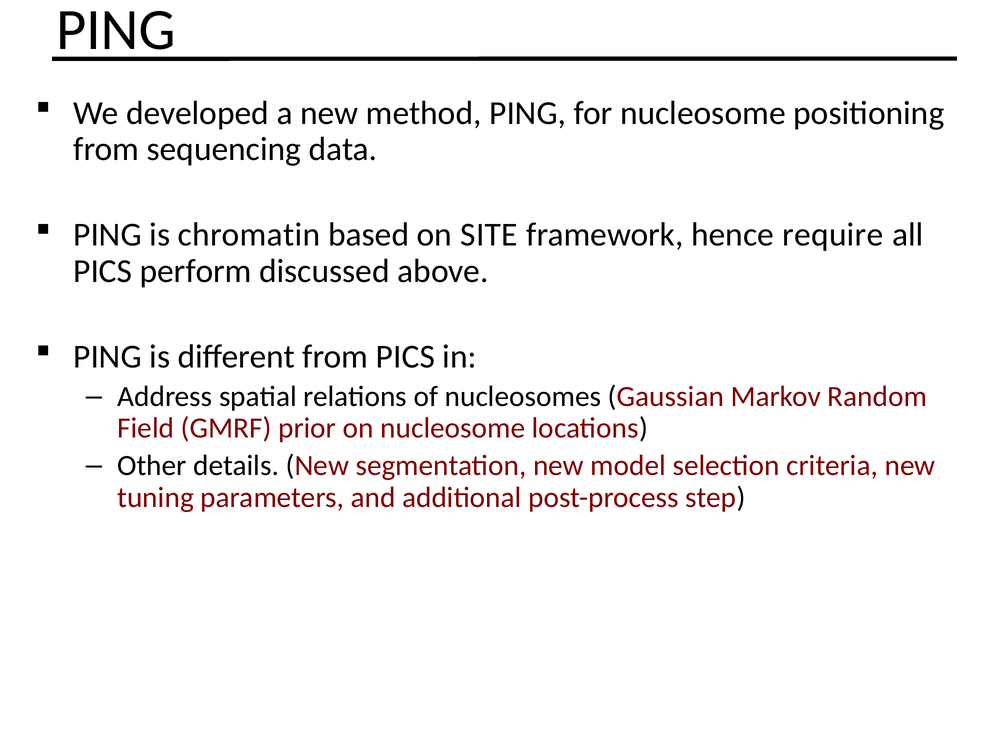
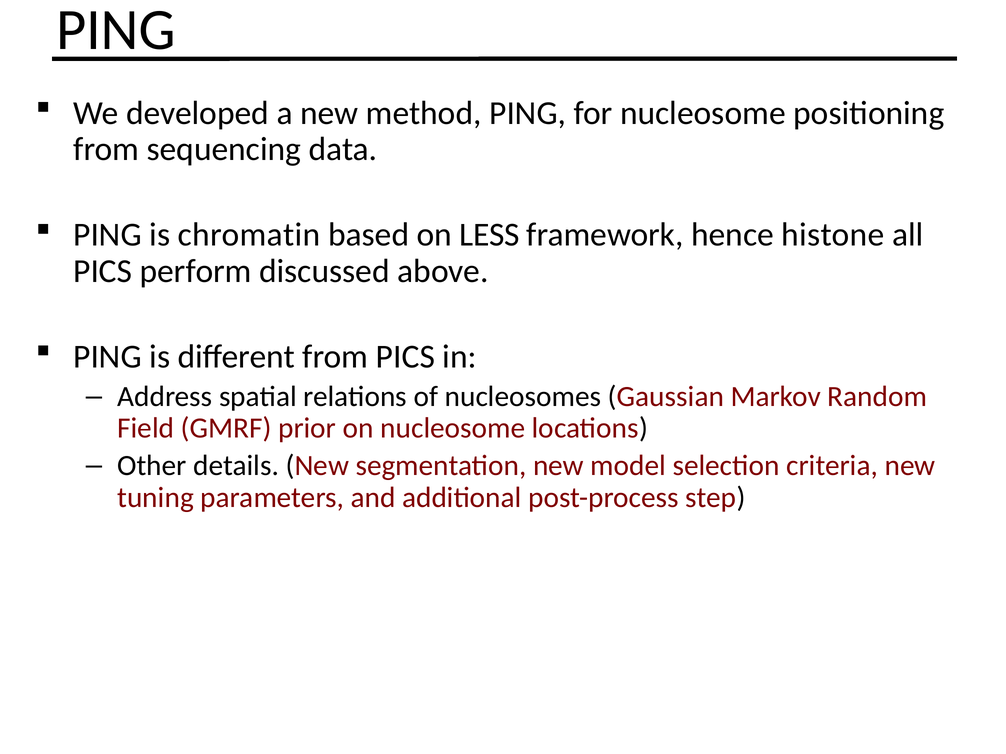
SITE: SITE -> LESS
require: require -> histone
